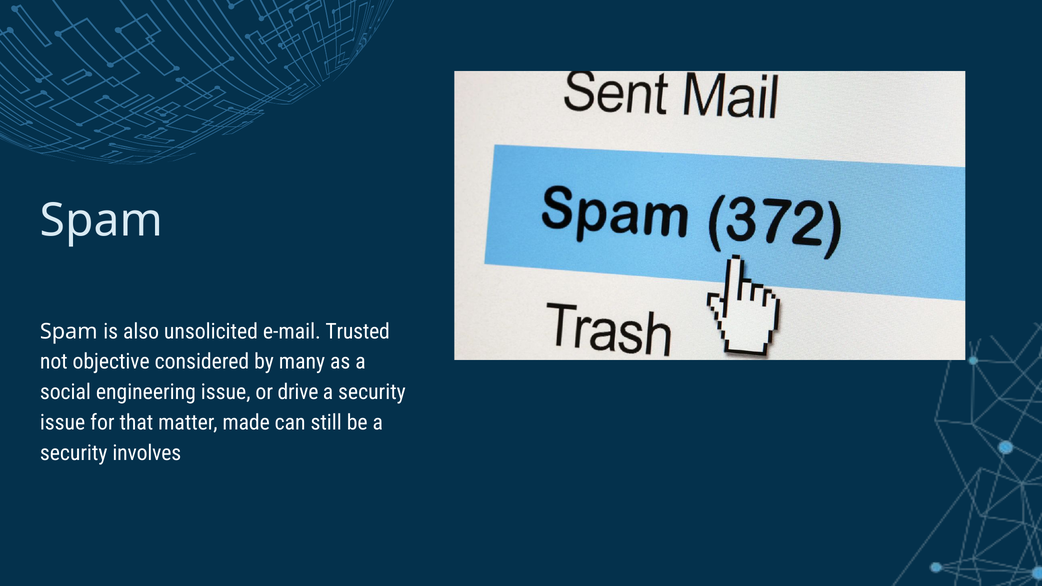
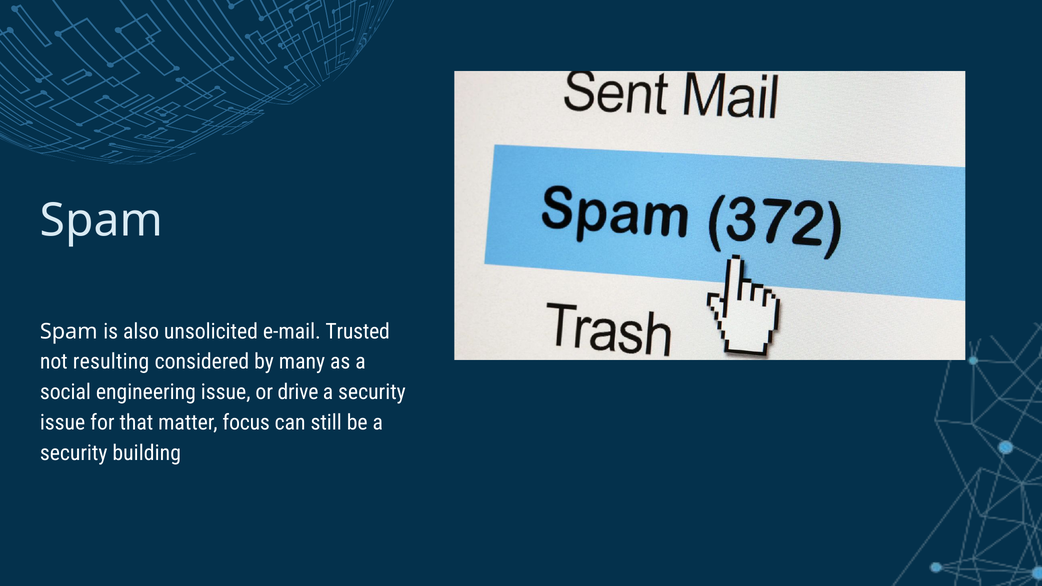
objective: objective -> resulting
made: made -> focus
involves: involves -> building
